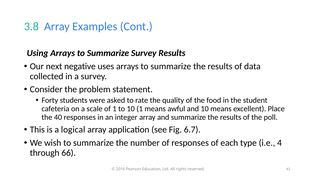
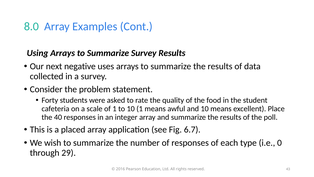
3.8: 3.8 -> 8.0
logical: logical -> placed
4: 4 -> 0
66: 66 -> 29
